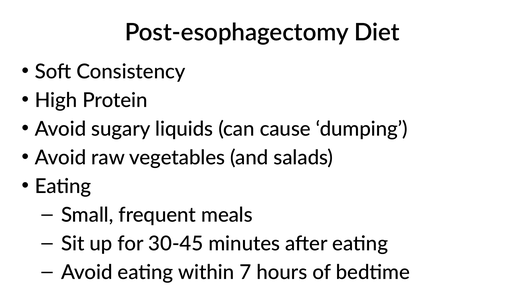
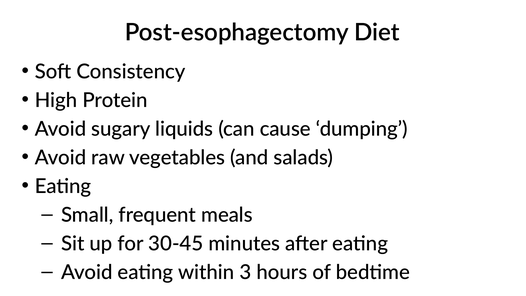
7: 7 -> 3
